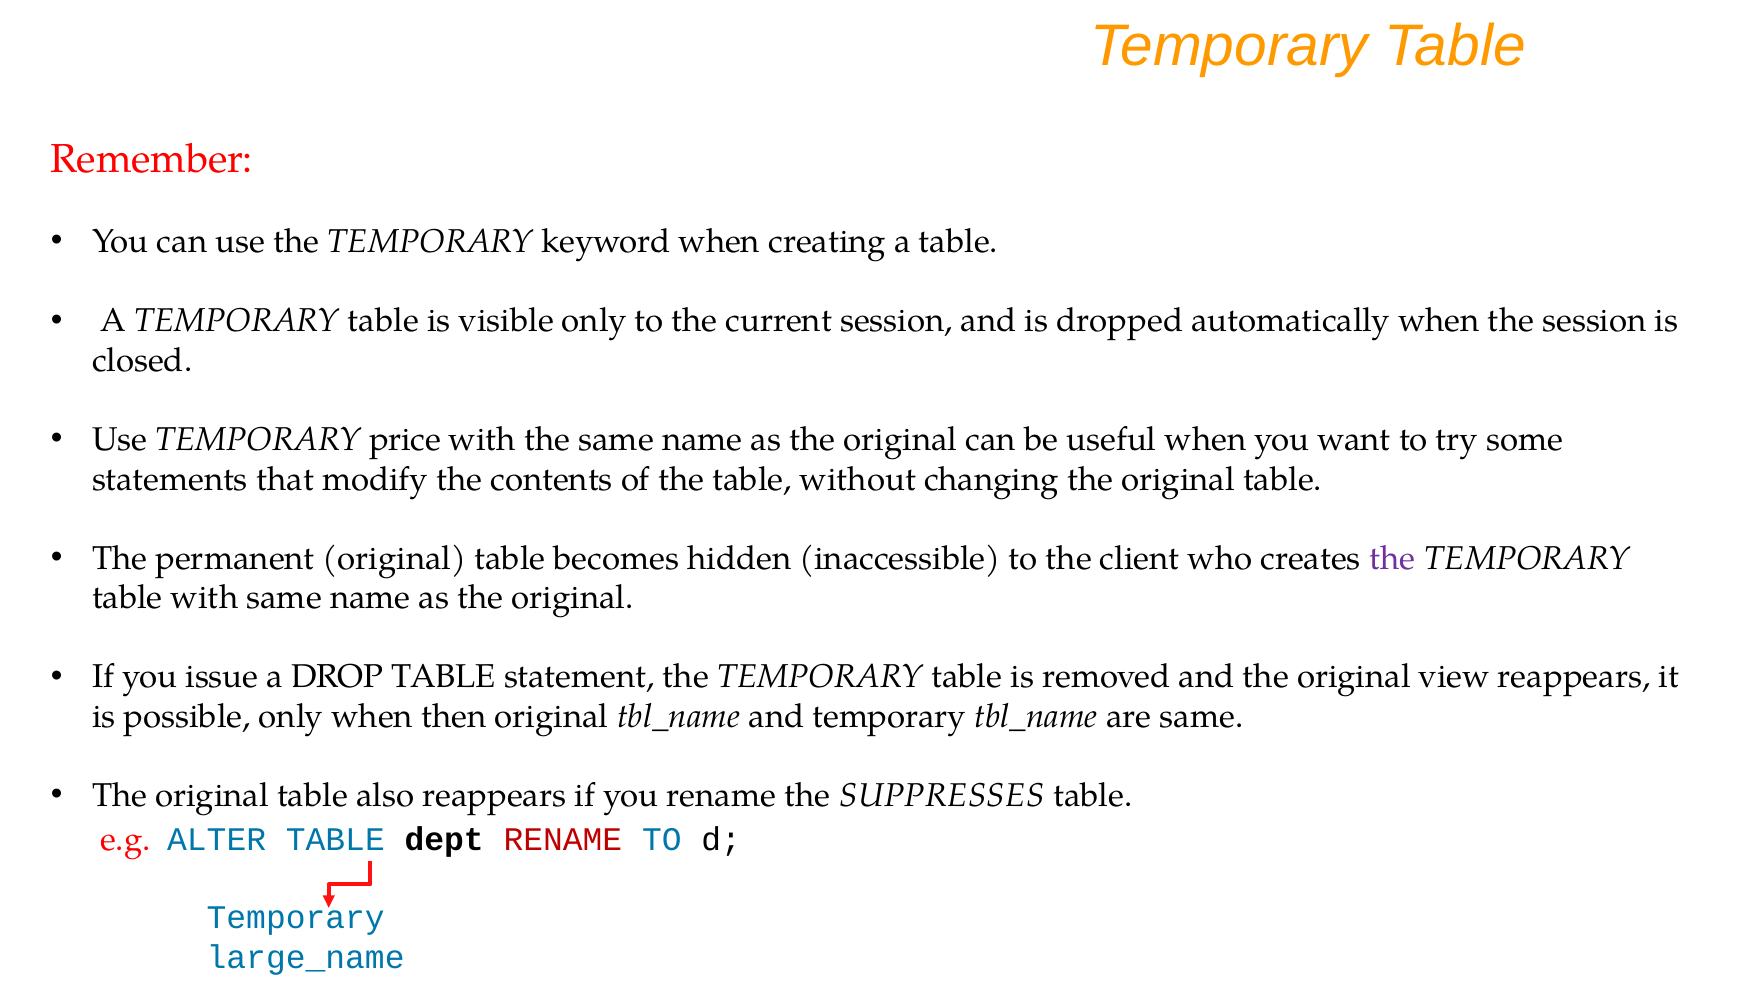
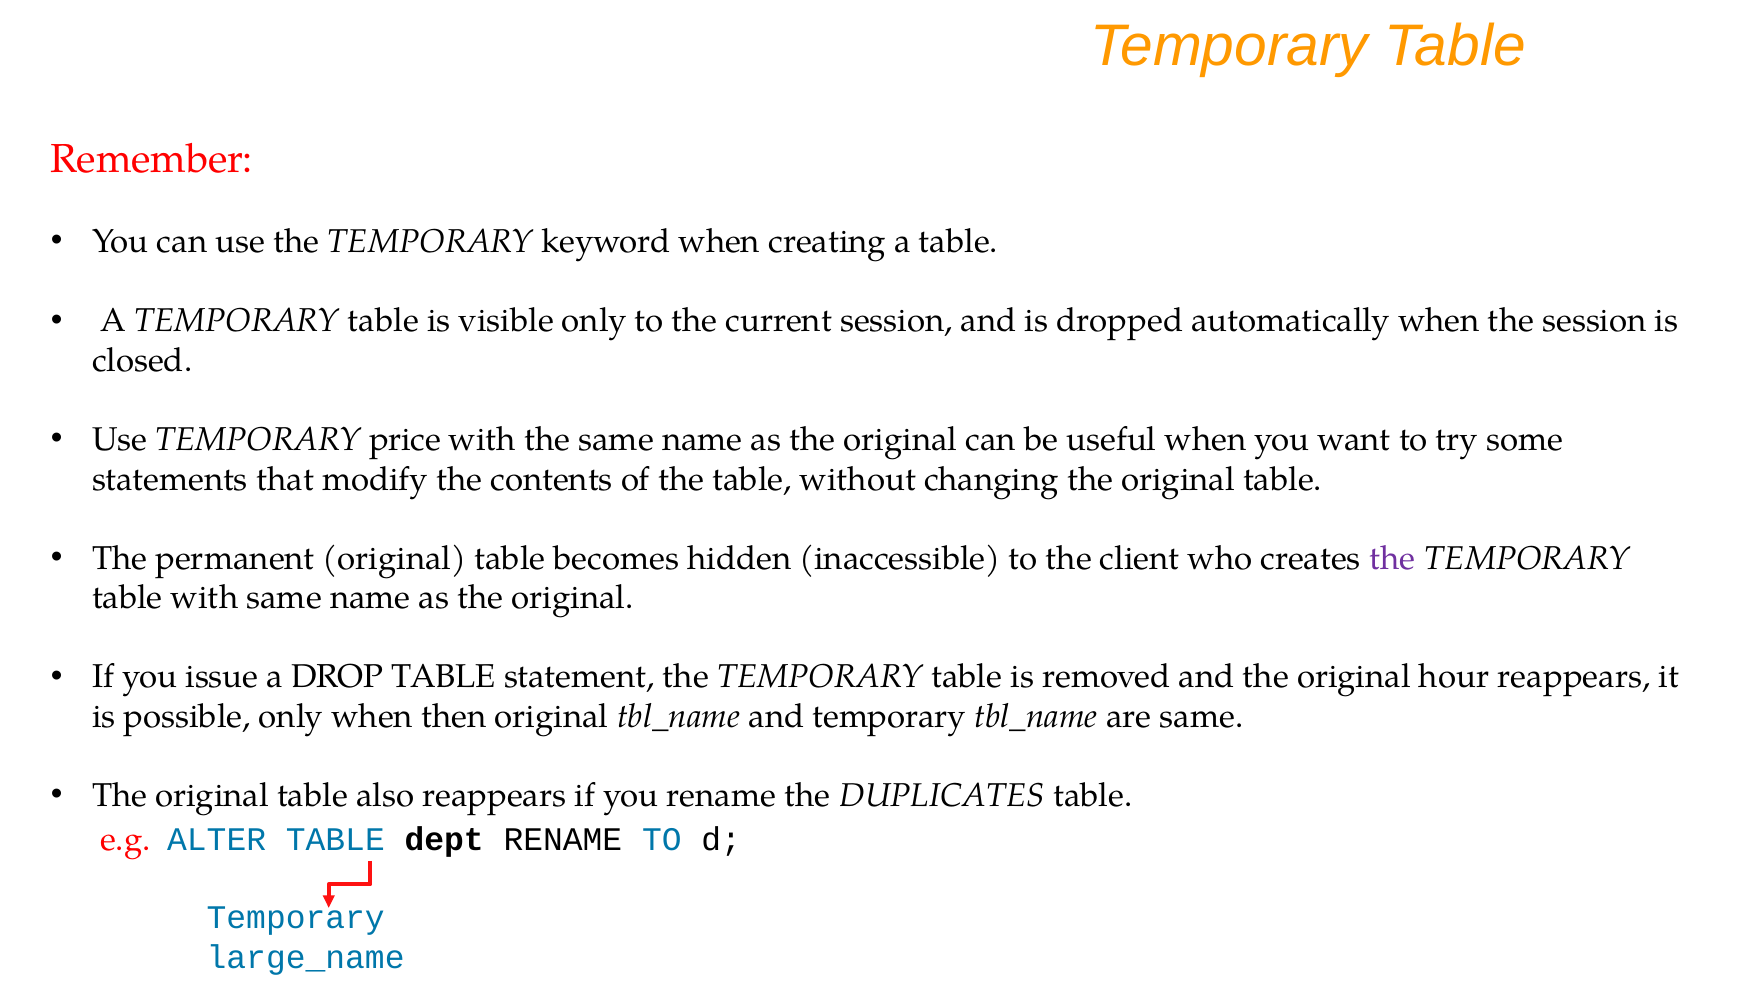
view: view -> hour
SUPPRESSES: SUPPRESSES -> DUPLICATES
RENAME at (563, 840) colour: red -> black
